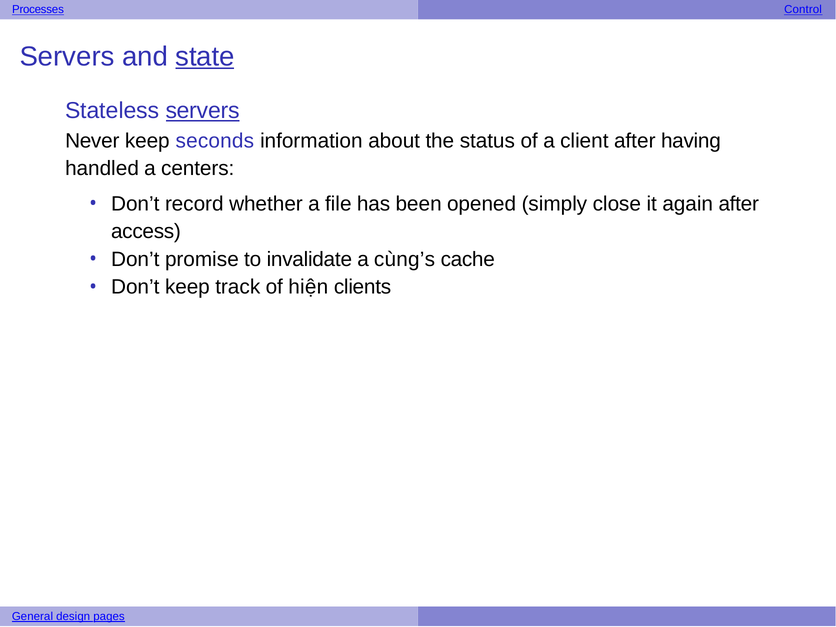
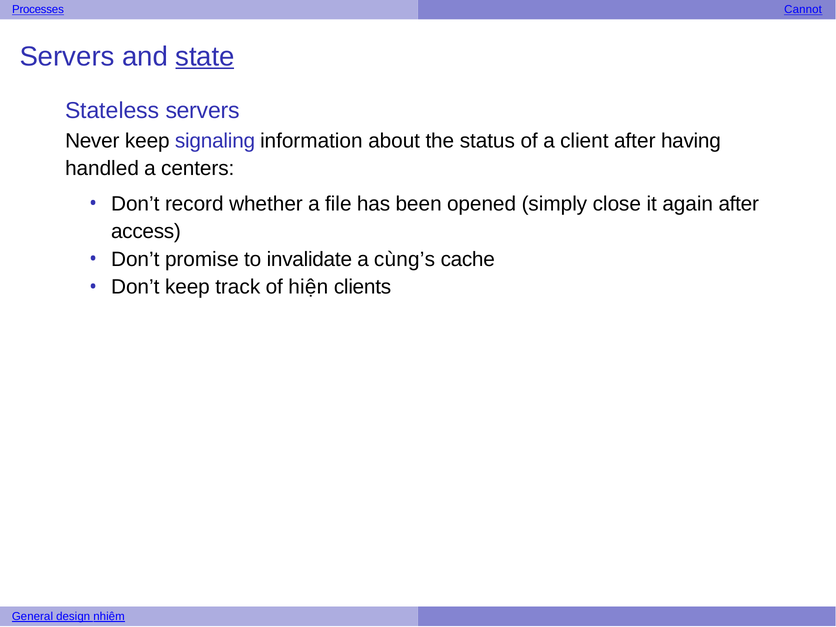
Control: Control -> Cannot
servers at (203, 111) underline: present -> none
seconds: seconds -> signaling
pages: pages -> nhiệm
